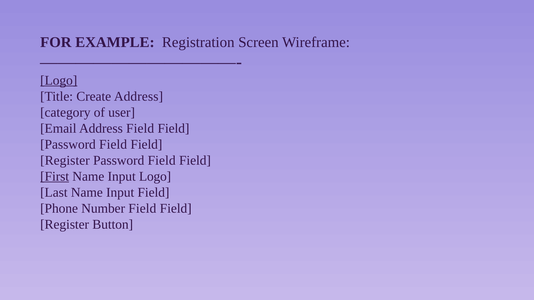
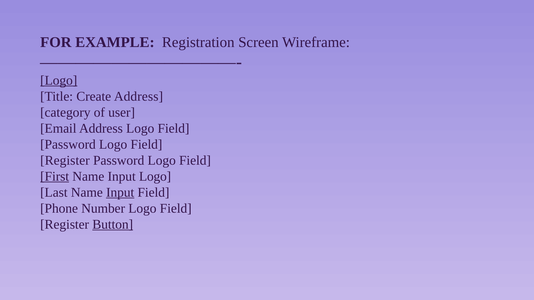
Address Field: Field -> Logo
Field at (113, 144): Field -> Logo
Field at (162, 161): Field -> Logo
Input at (120, 193) underline: none -> present
Number Field: Field -> Logo
Button underline: none -> present
